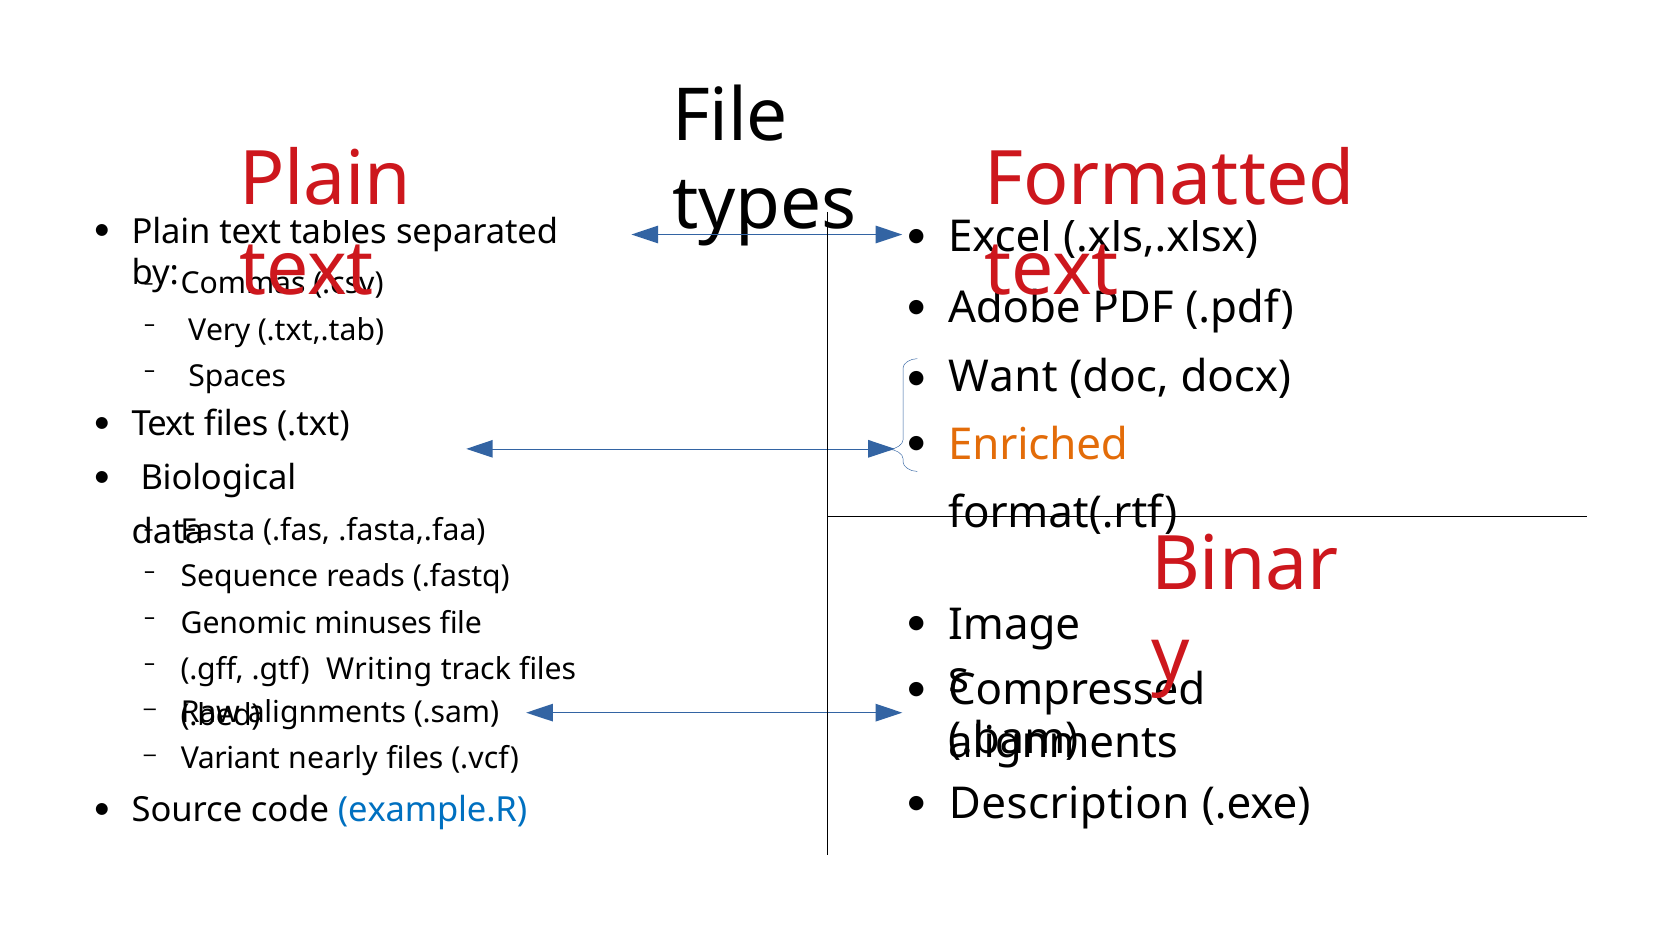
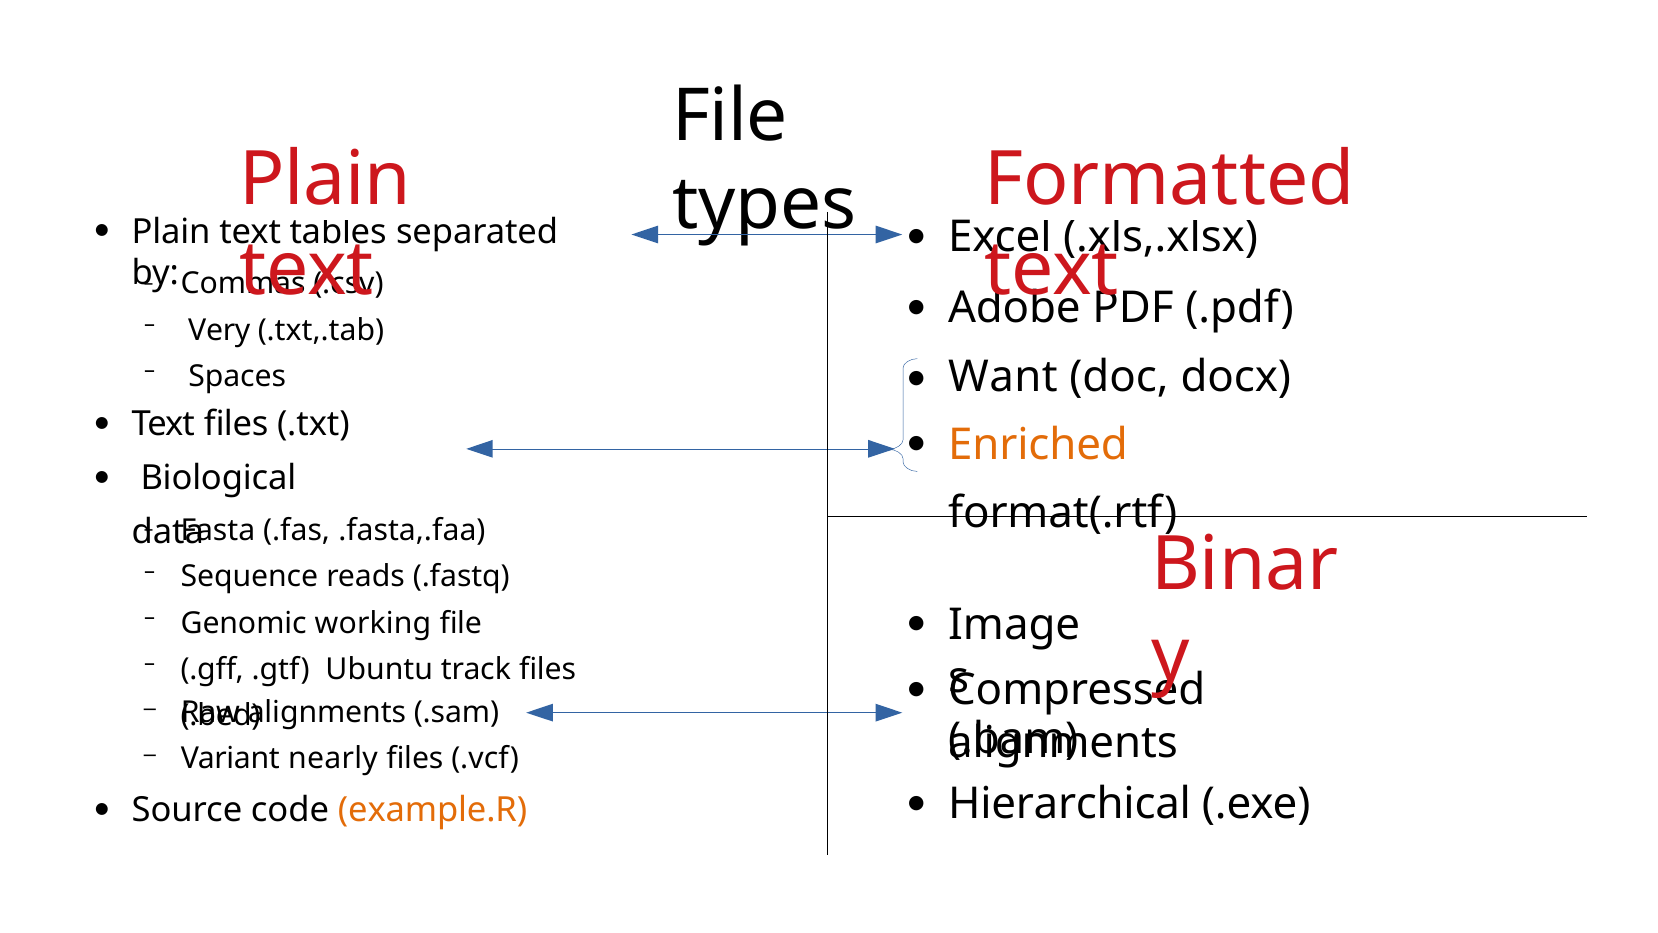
minuses: minuses -> working
Writing: Writing -> Ubuntu
Description: Description -> Hierarchical
example.R colour: blue -> orange
